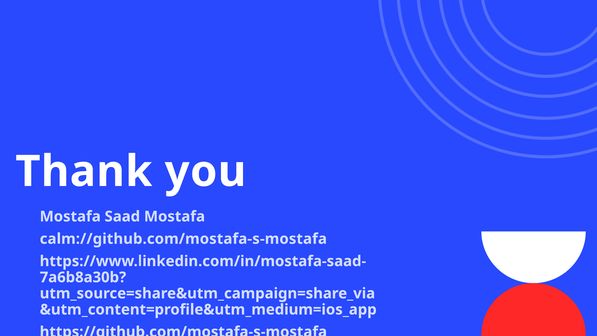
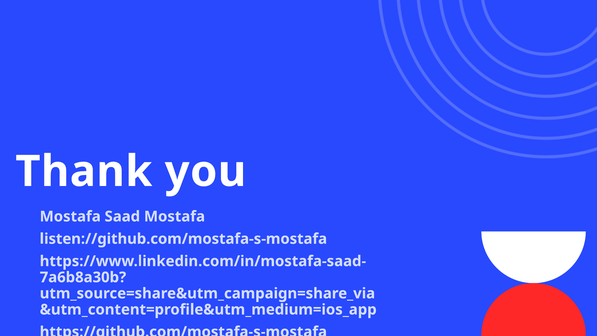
calm://github.com/mostafa-s-mostafa: calm://github.com/mostafa-s-mostafa -> listen://github.com/mostafa-s-mostafa
